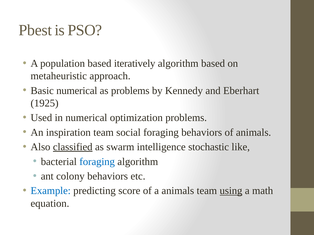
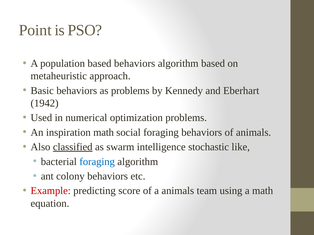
Pbest: Pbest -> Point
based iteratively: iteratively -> behaviors
Basic numerical: numerical -> behaviors
1925: 1925 -> 1942
inspiration team: team -> math
Example colour: blue -> red
using underline: present -> none
